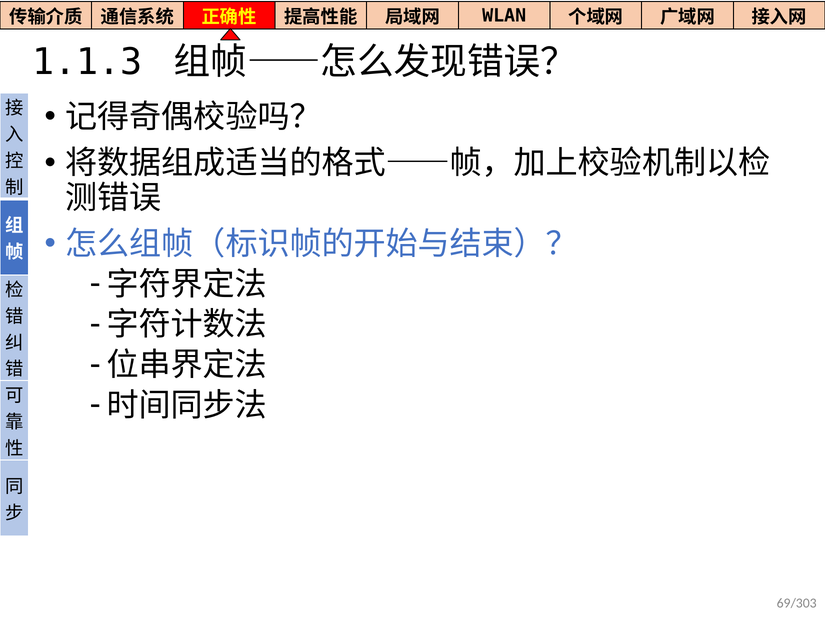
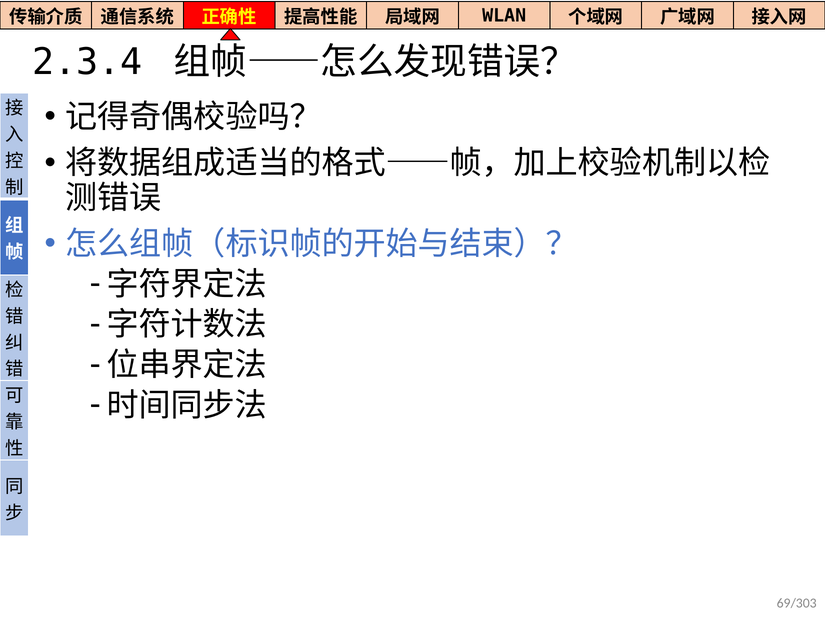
1.1.3: 1.1.3 -> 2.3.4
